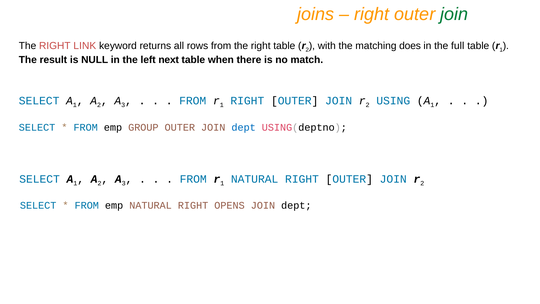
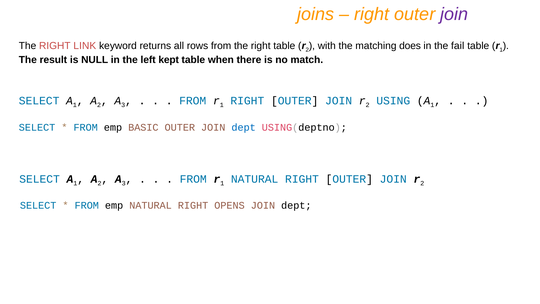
join at (454, 14) colour: green -> purple
full: full -> fail
next: next -> kept
GROUP: GROUP -> BASIC
